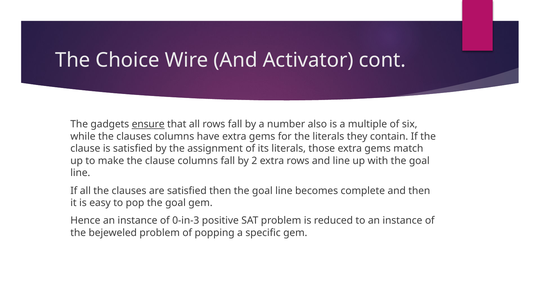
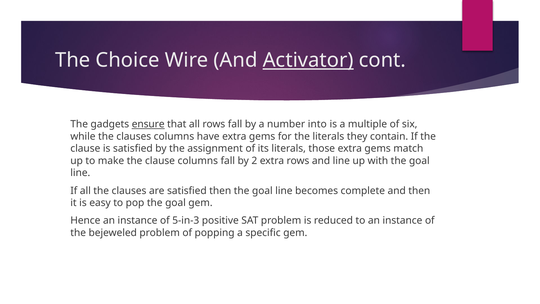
Activator underline: none -> present
also: also -> into
0-in-3: 0-in-3 -> 5-in-3
